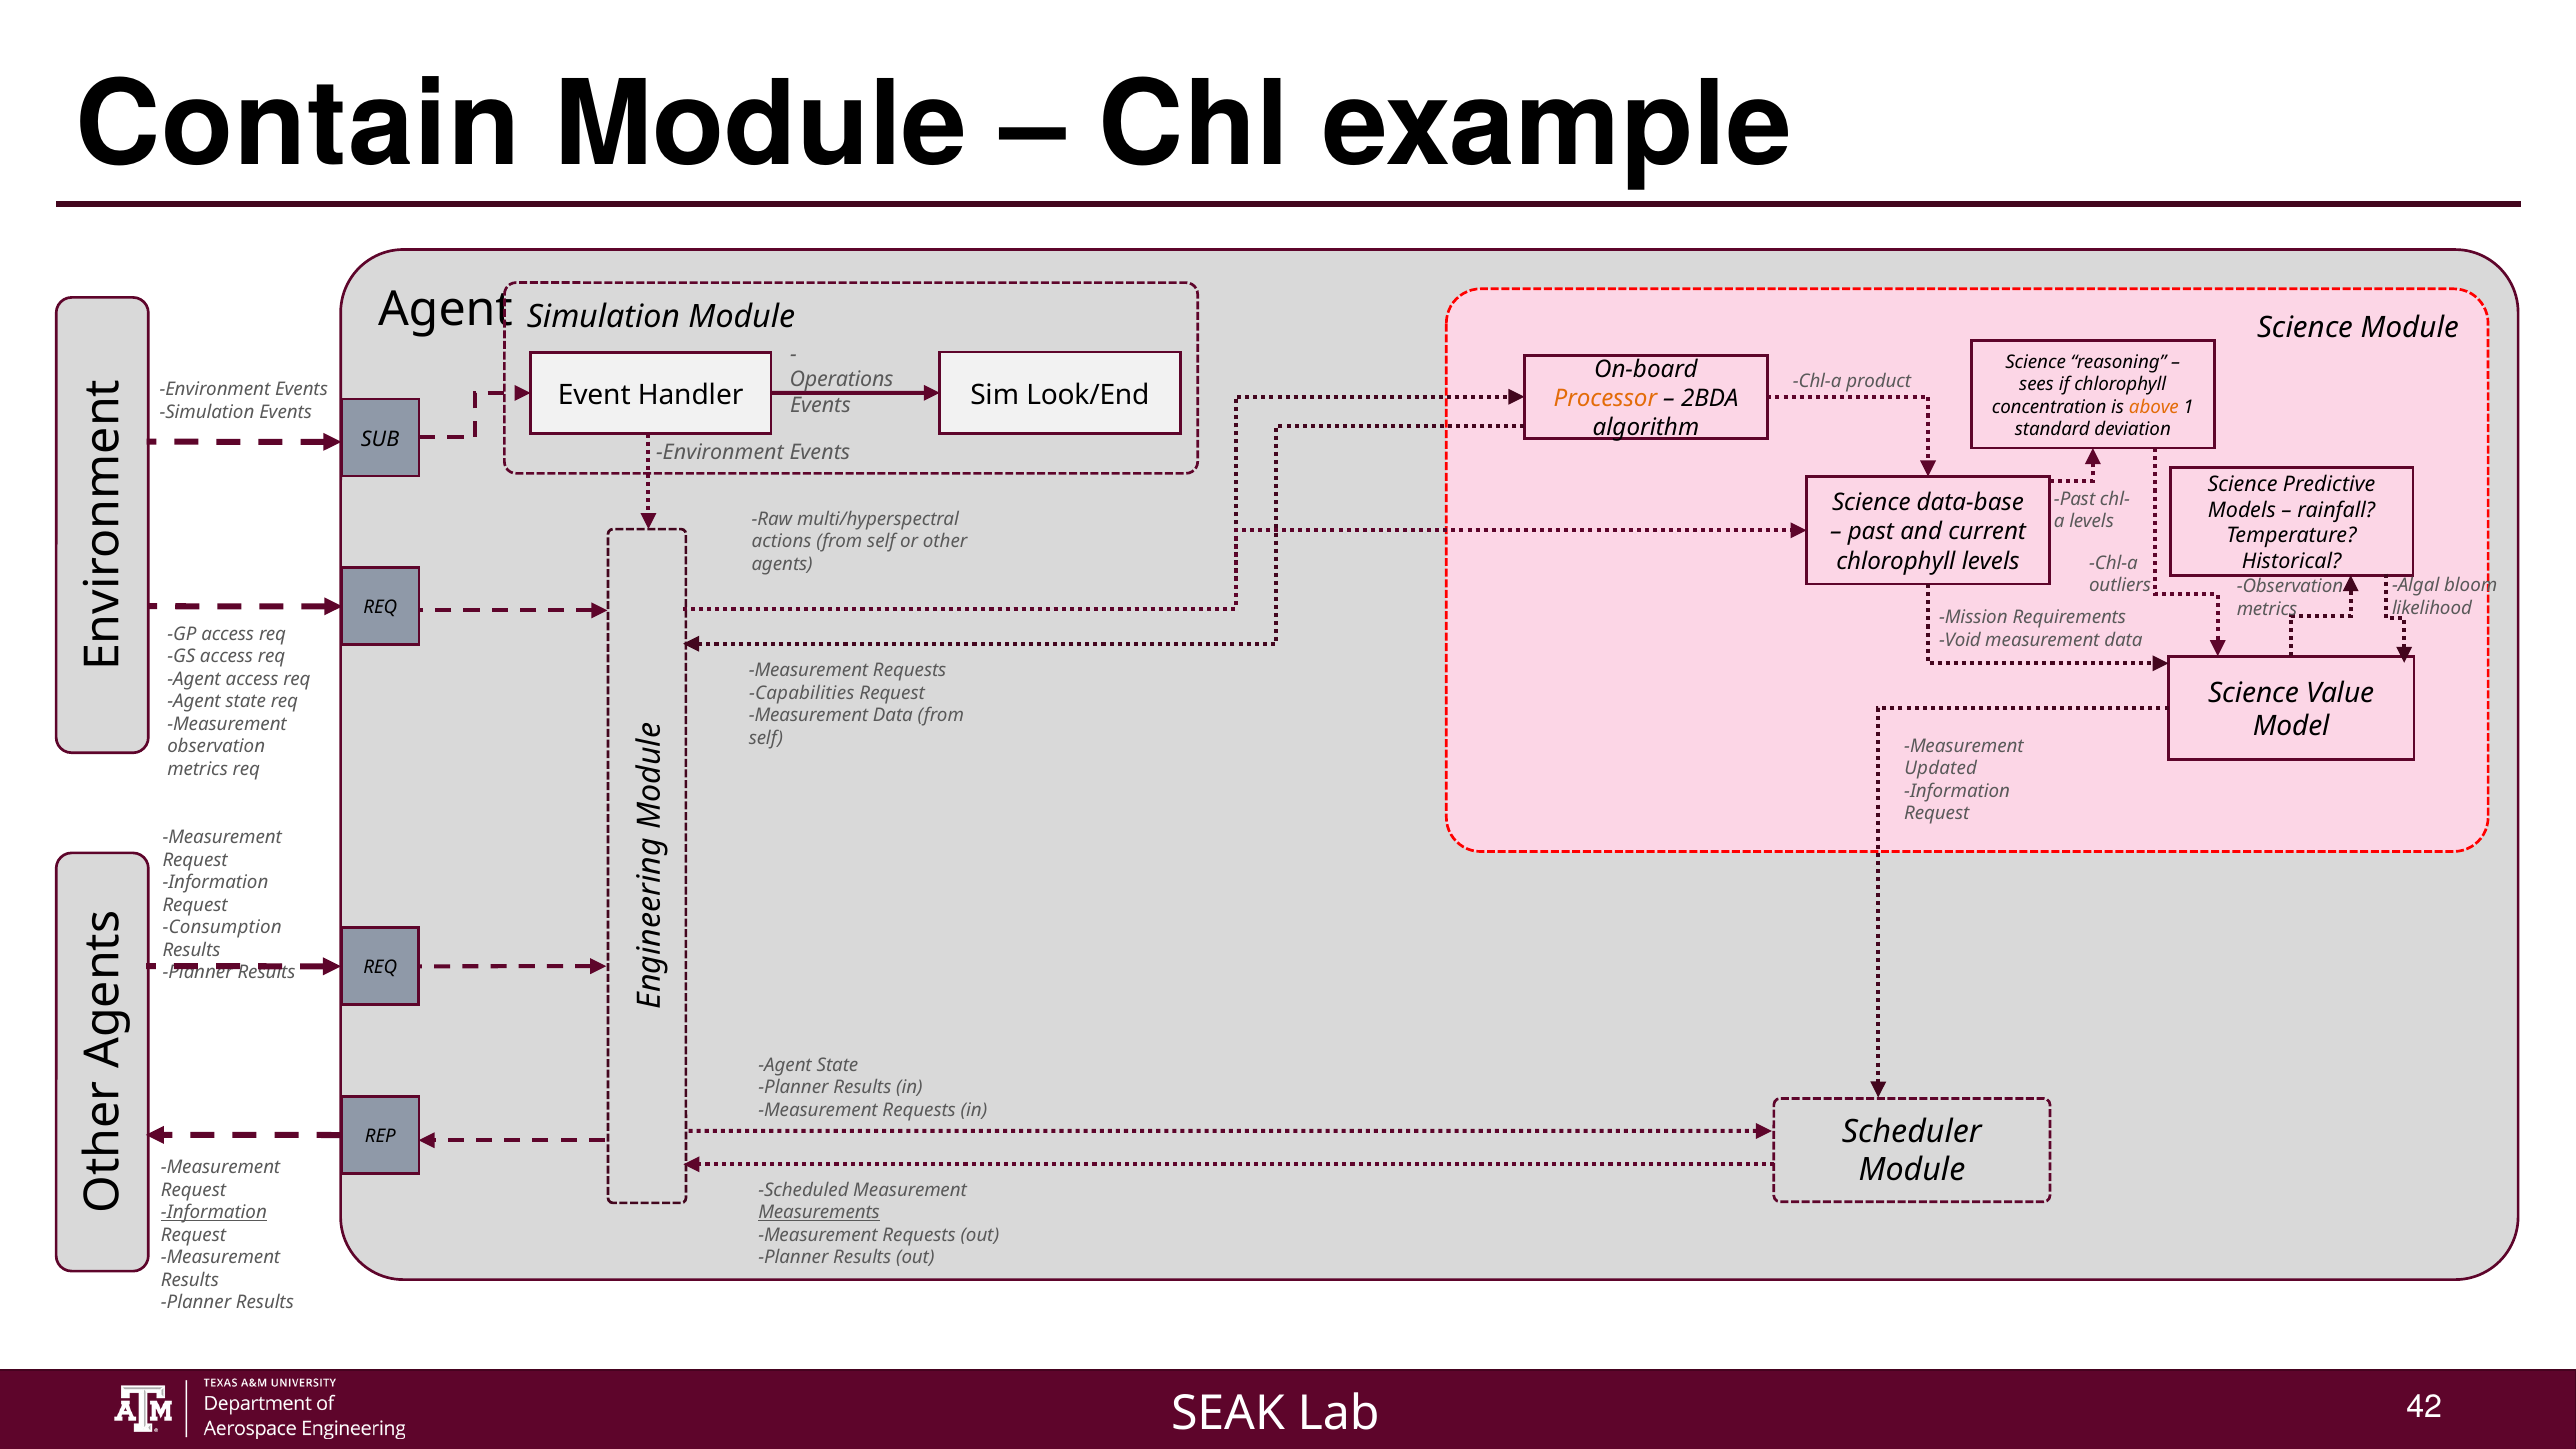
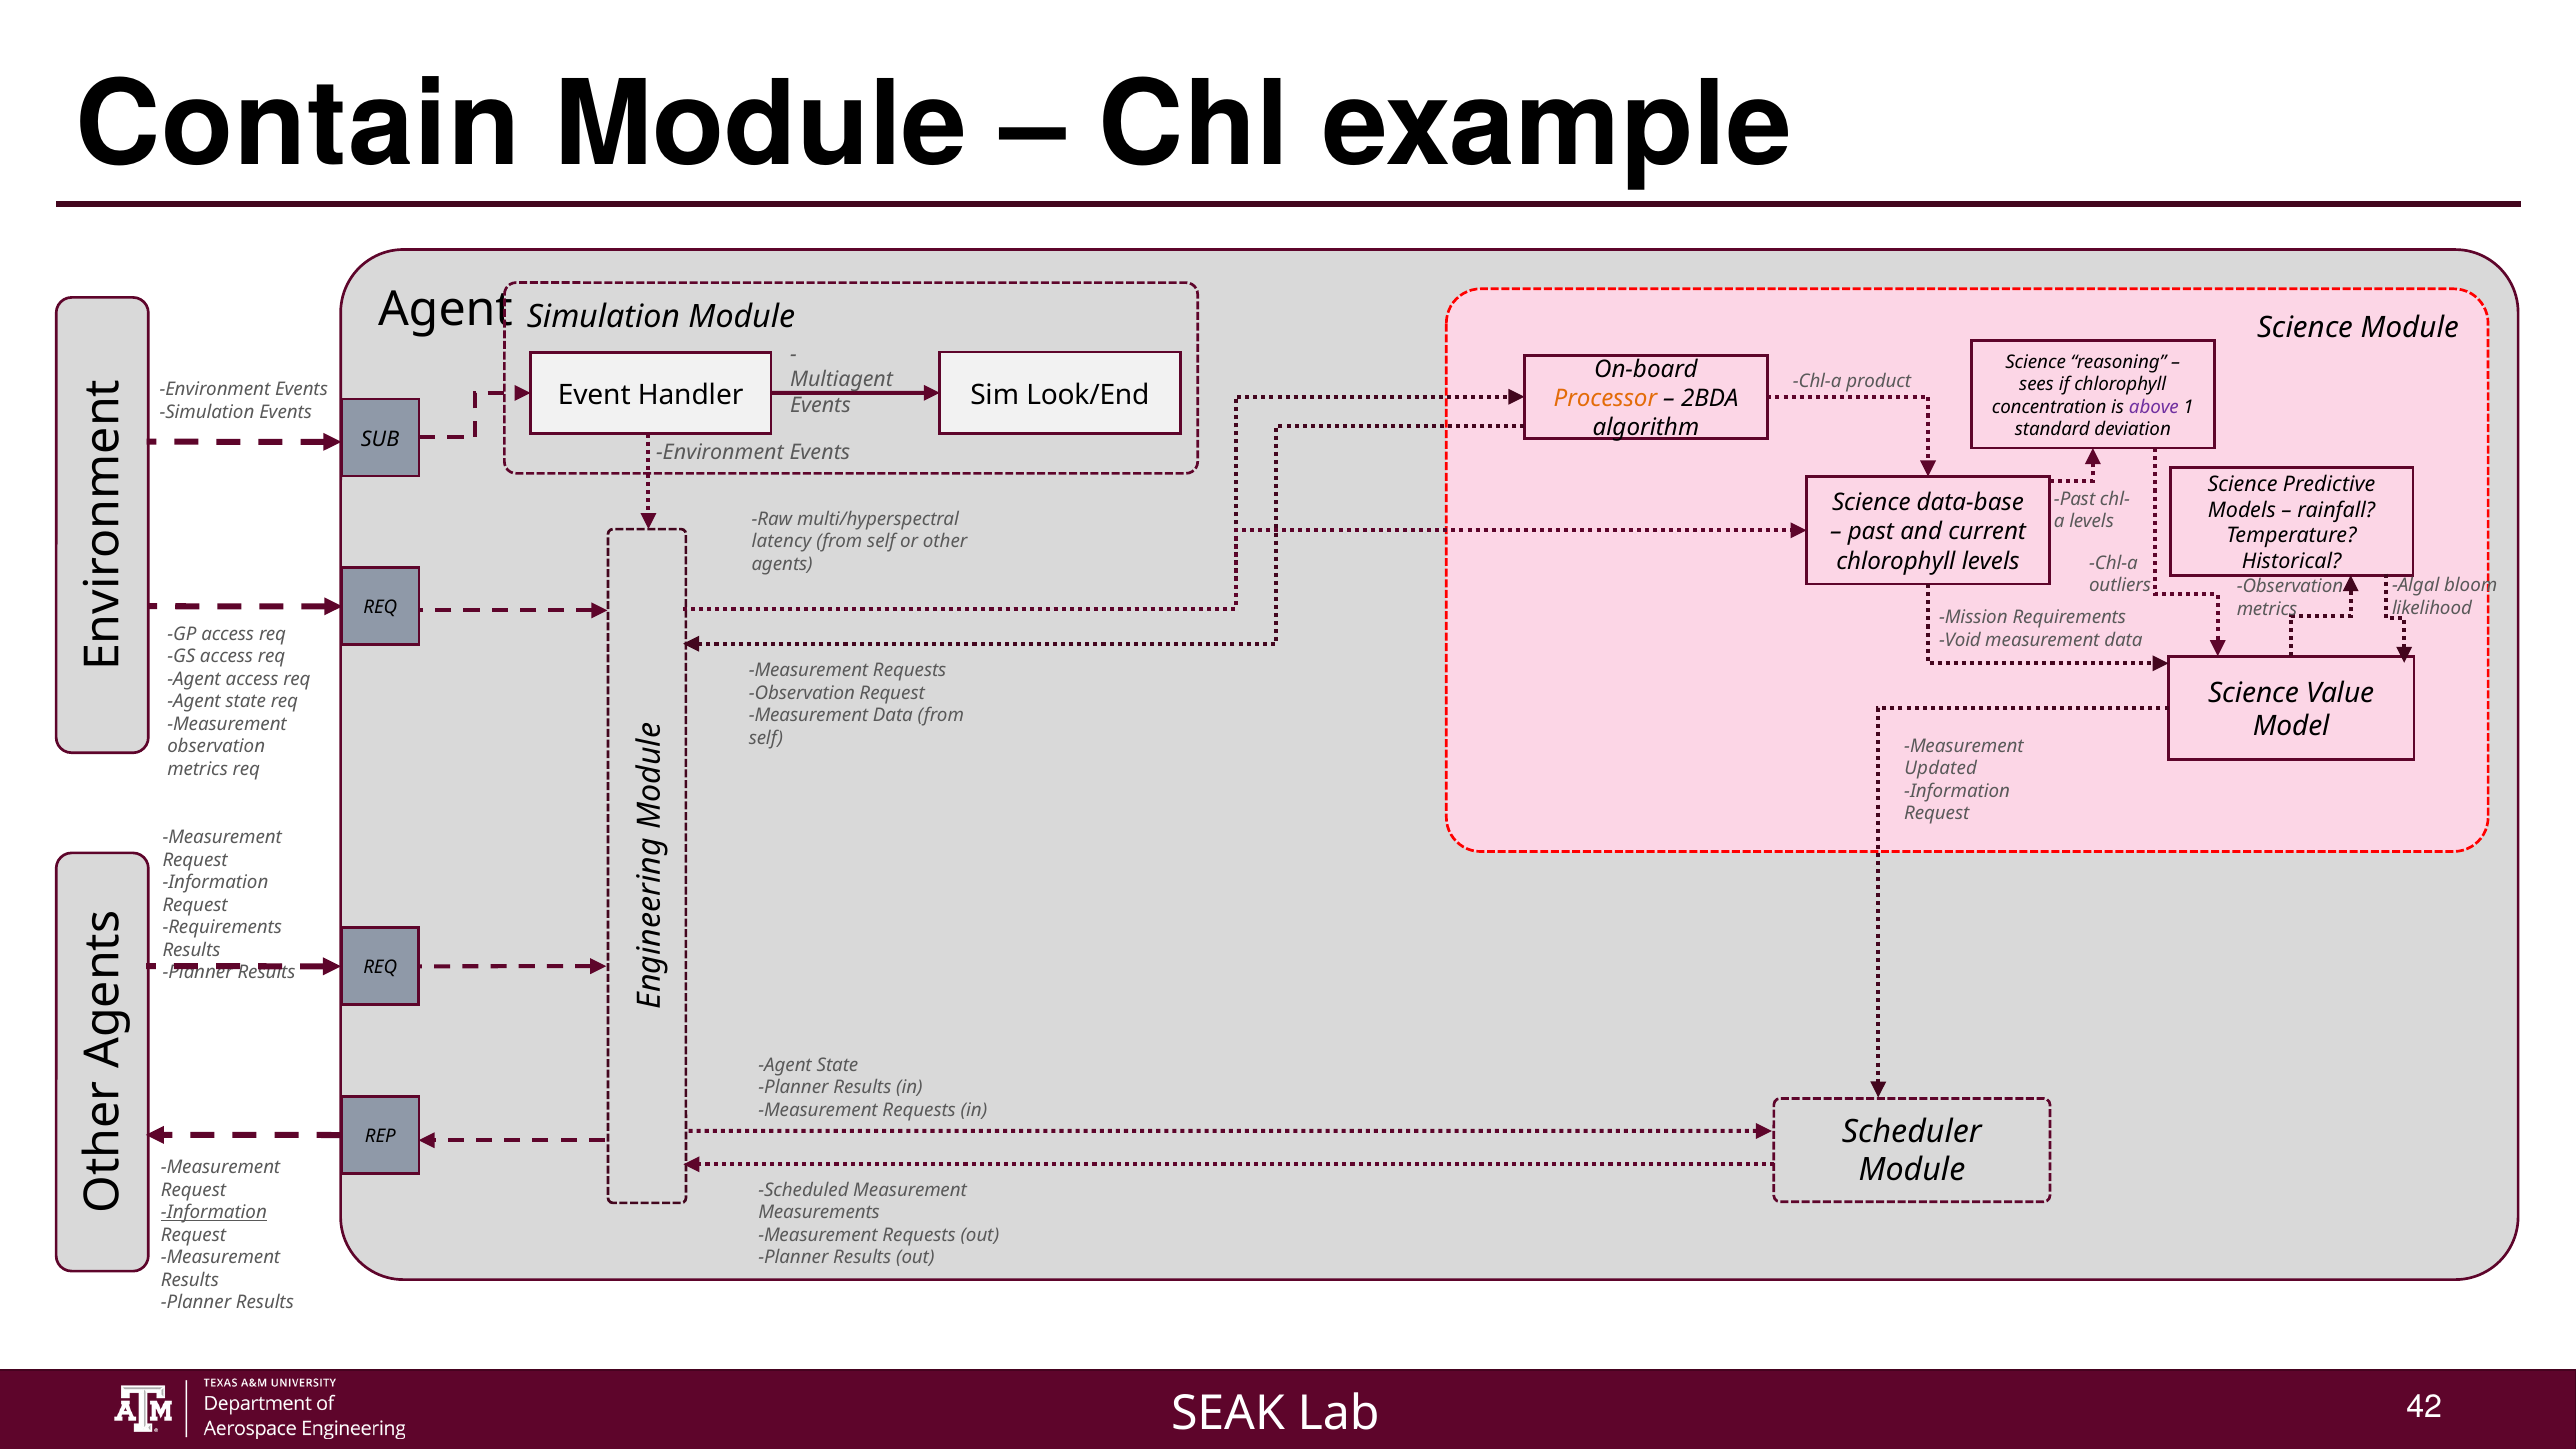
Operations: Operations -> Multiagent
above colour: orange -> purple
actions: actions -> latency
Capabilities at (802, 693): Capabilities -> Observation
Consumption at (222, 927): Consumption -> Requirements
Measurements underline: present -> none
